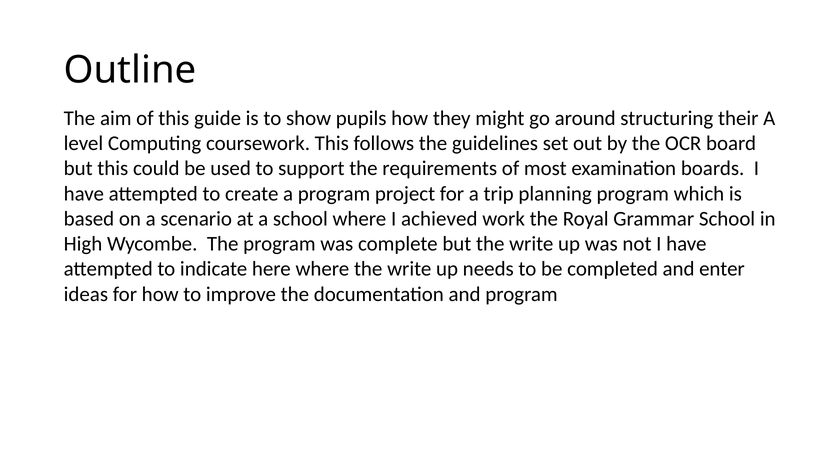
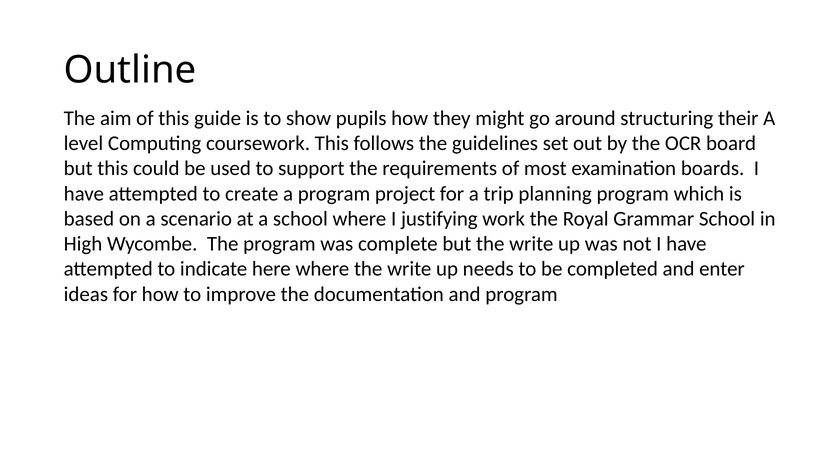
achieved: achieved -> justifying
